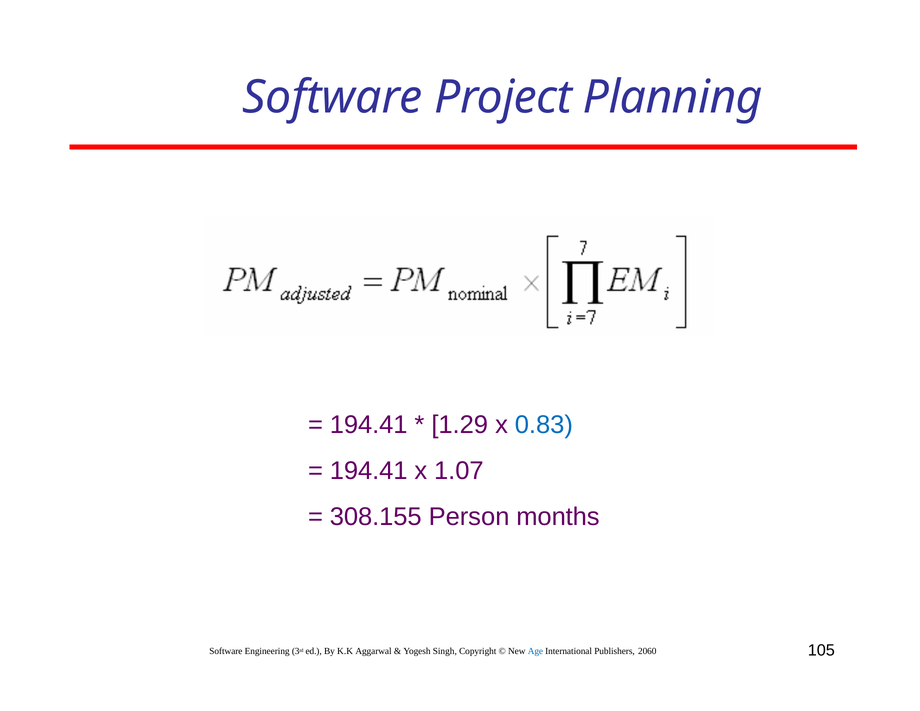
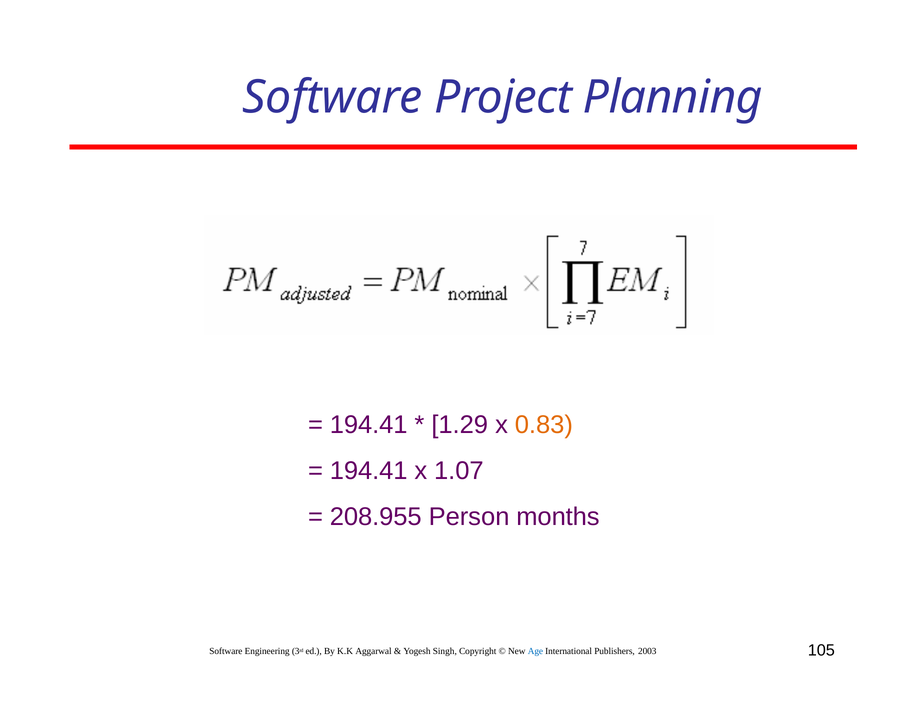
0.83 colour: blue -> orange
308.155: 308.155 -> 208.955
2060: 2060 -> 2003
